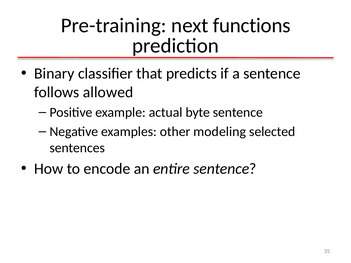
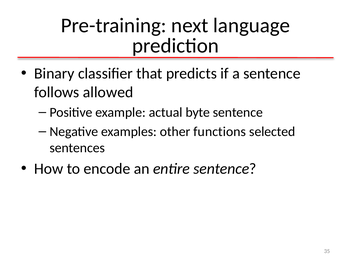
functions: functions -> language
modeling: modeling -> functions
